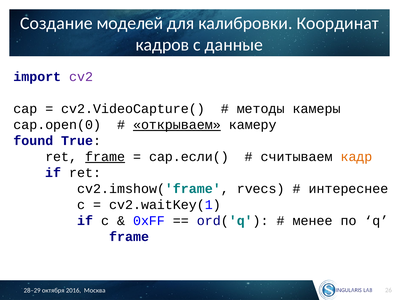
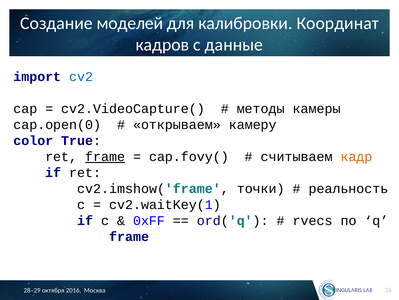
cv2 colour: purple -> blue
открываем underline: present -> none
found: found -> color
cap.если(: cap.если( -> cap.fovy(
rvecs: rvecs -> точки
интереснее: интереснее -> реальность
менее: менее -> rvecs
